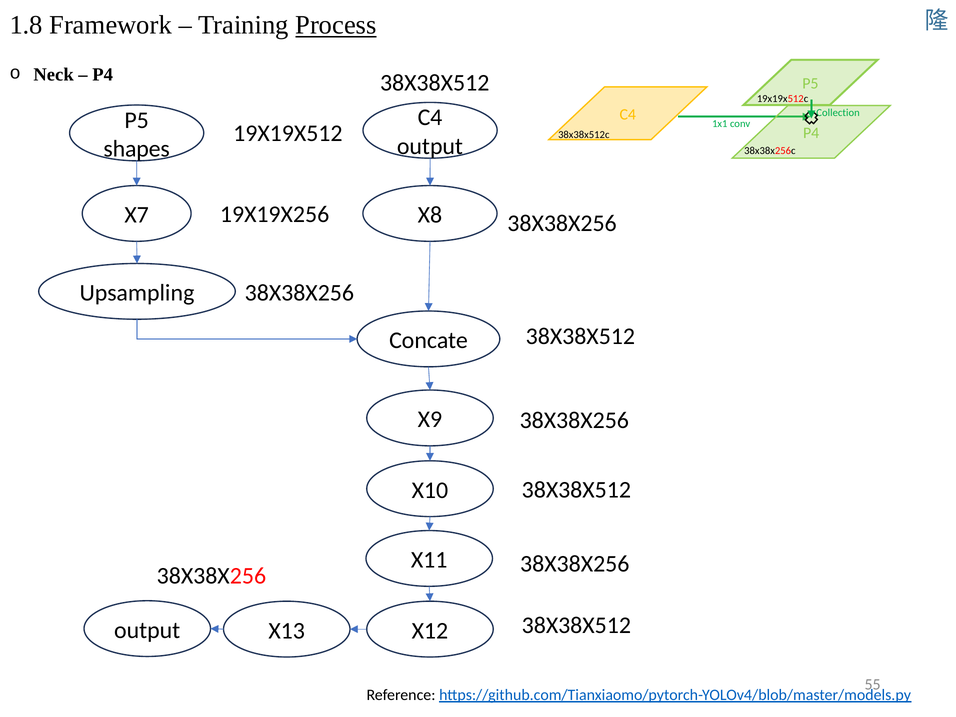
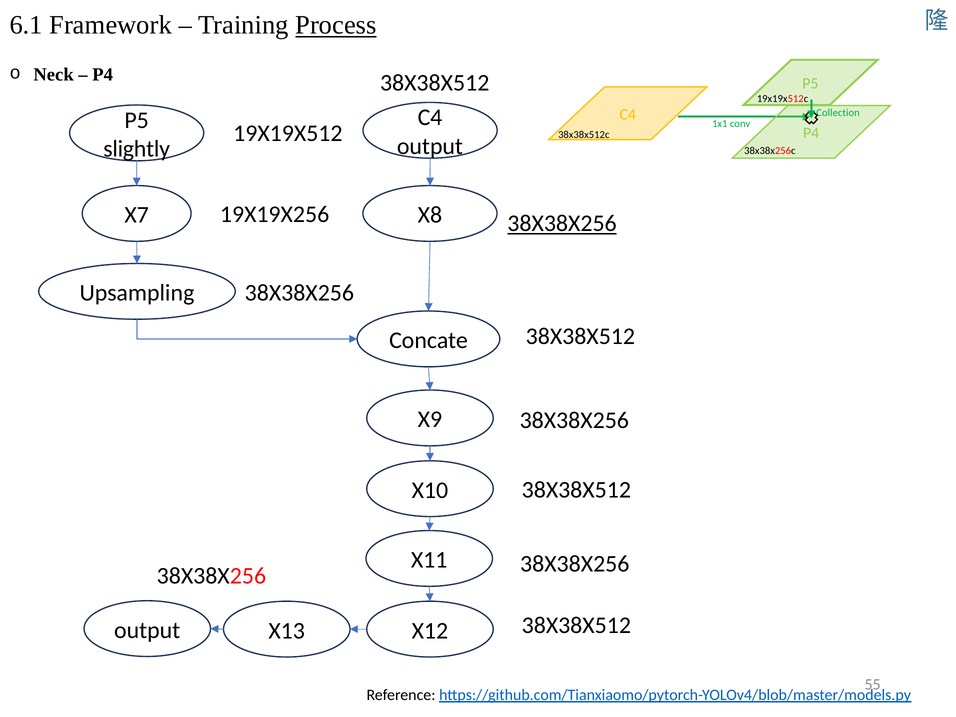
1.8: 1.8 -> 6.1
shapes: shapes -> slightly
38X38X256 at (562, 224) underline: none -> present
